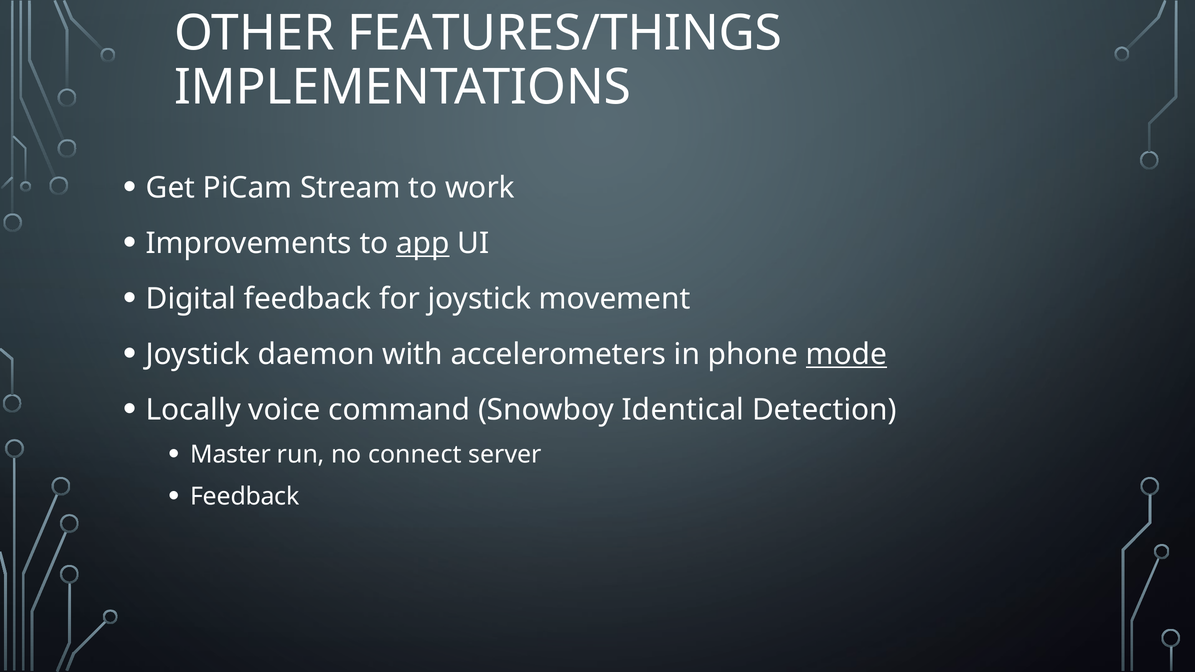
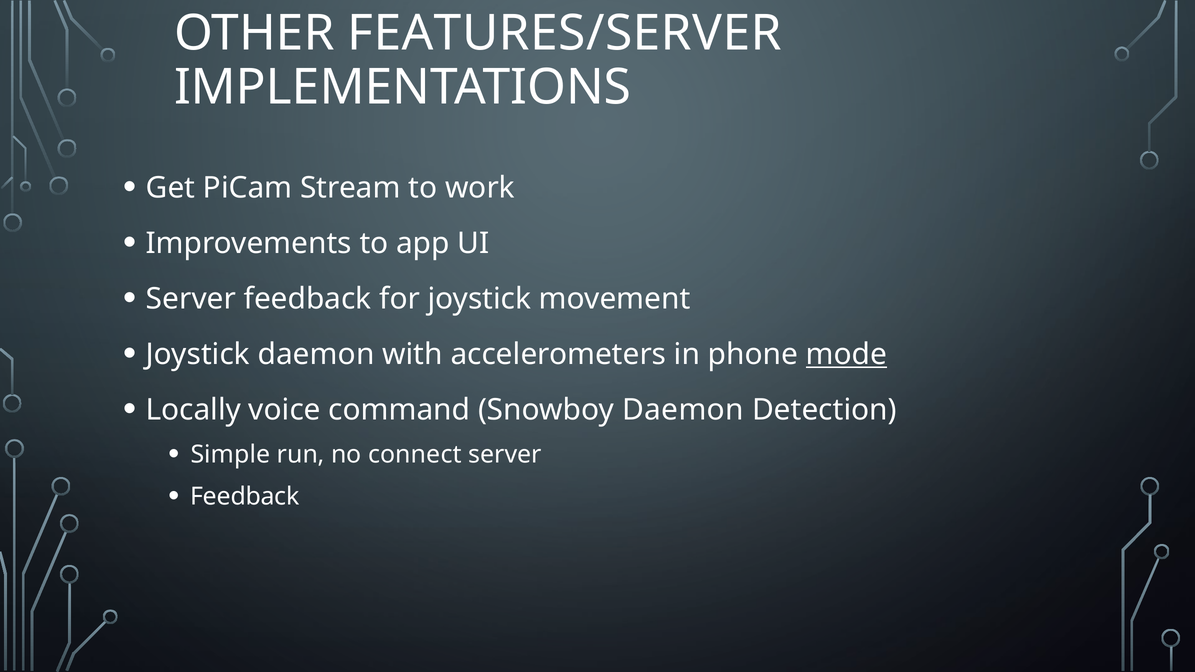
FEATURES/THINGS: FEATURES/THINGS -> FEATURES/SERVER
app underline: present -> none
Digital at (191, 299): Digital -> Server
Snowboy Identical: Identical -> Daemon
Master: Master -> Simple
